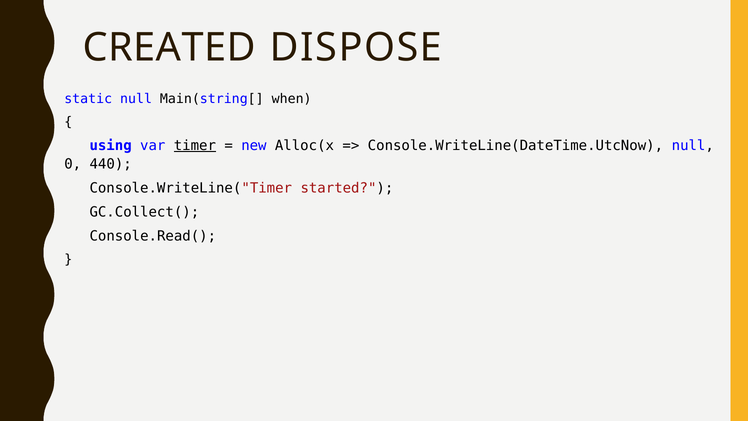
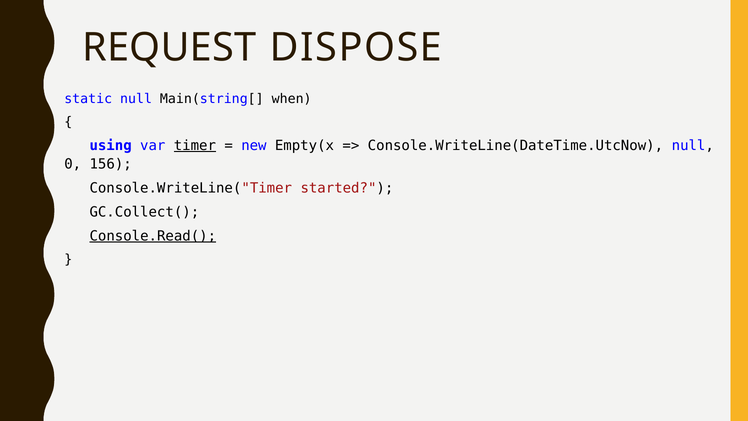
CREATED: CREATED -> REQUEST
Alloc(x: Alloc(x -> Empty(x
440: 440 -> 156
Console.Read( underline: none -> present
